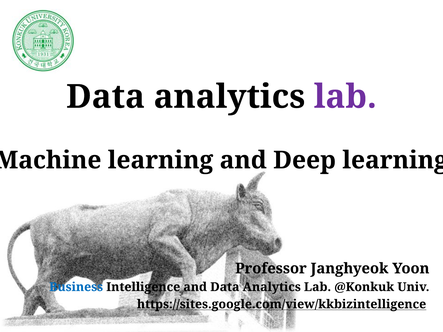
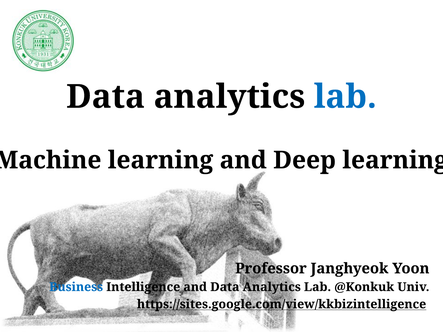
lab at (345, 97) colour: purple -> blue
